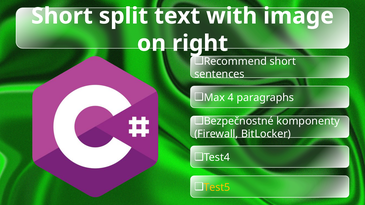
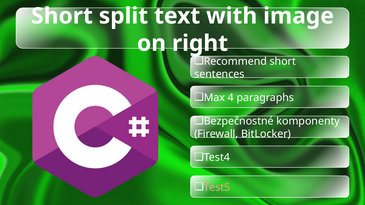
Test5 colour: yellow -> pink
